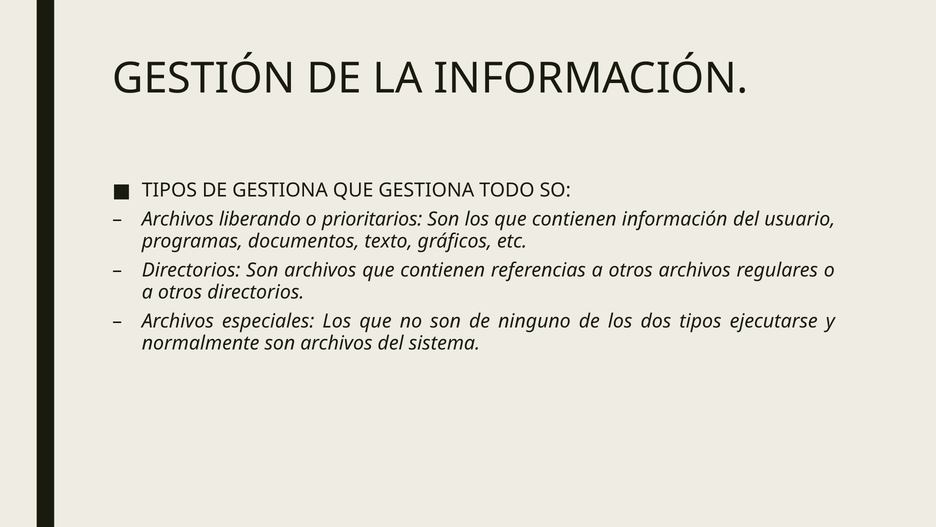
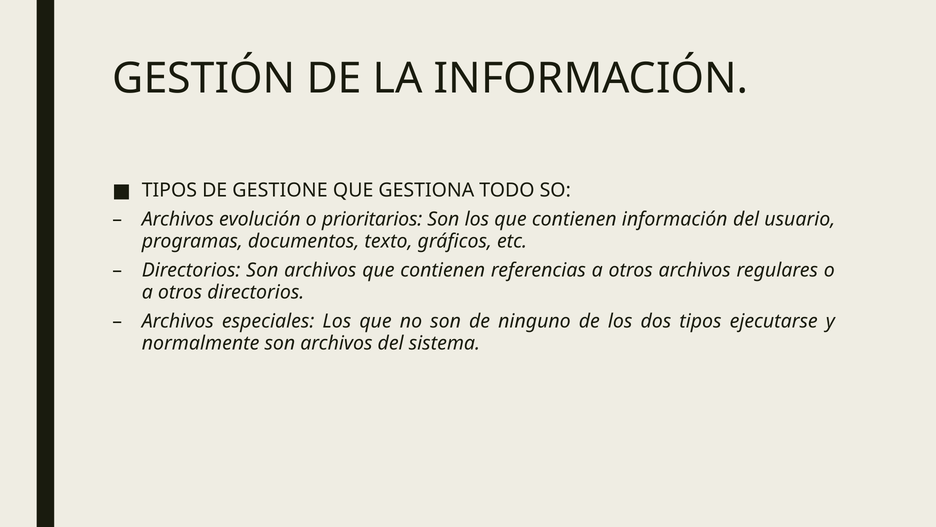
DE GESTIONA: GESTIONA -> GESTIONE
liberando: liberando -> evolución
